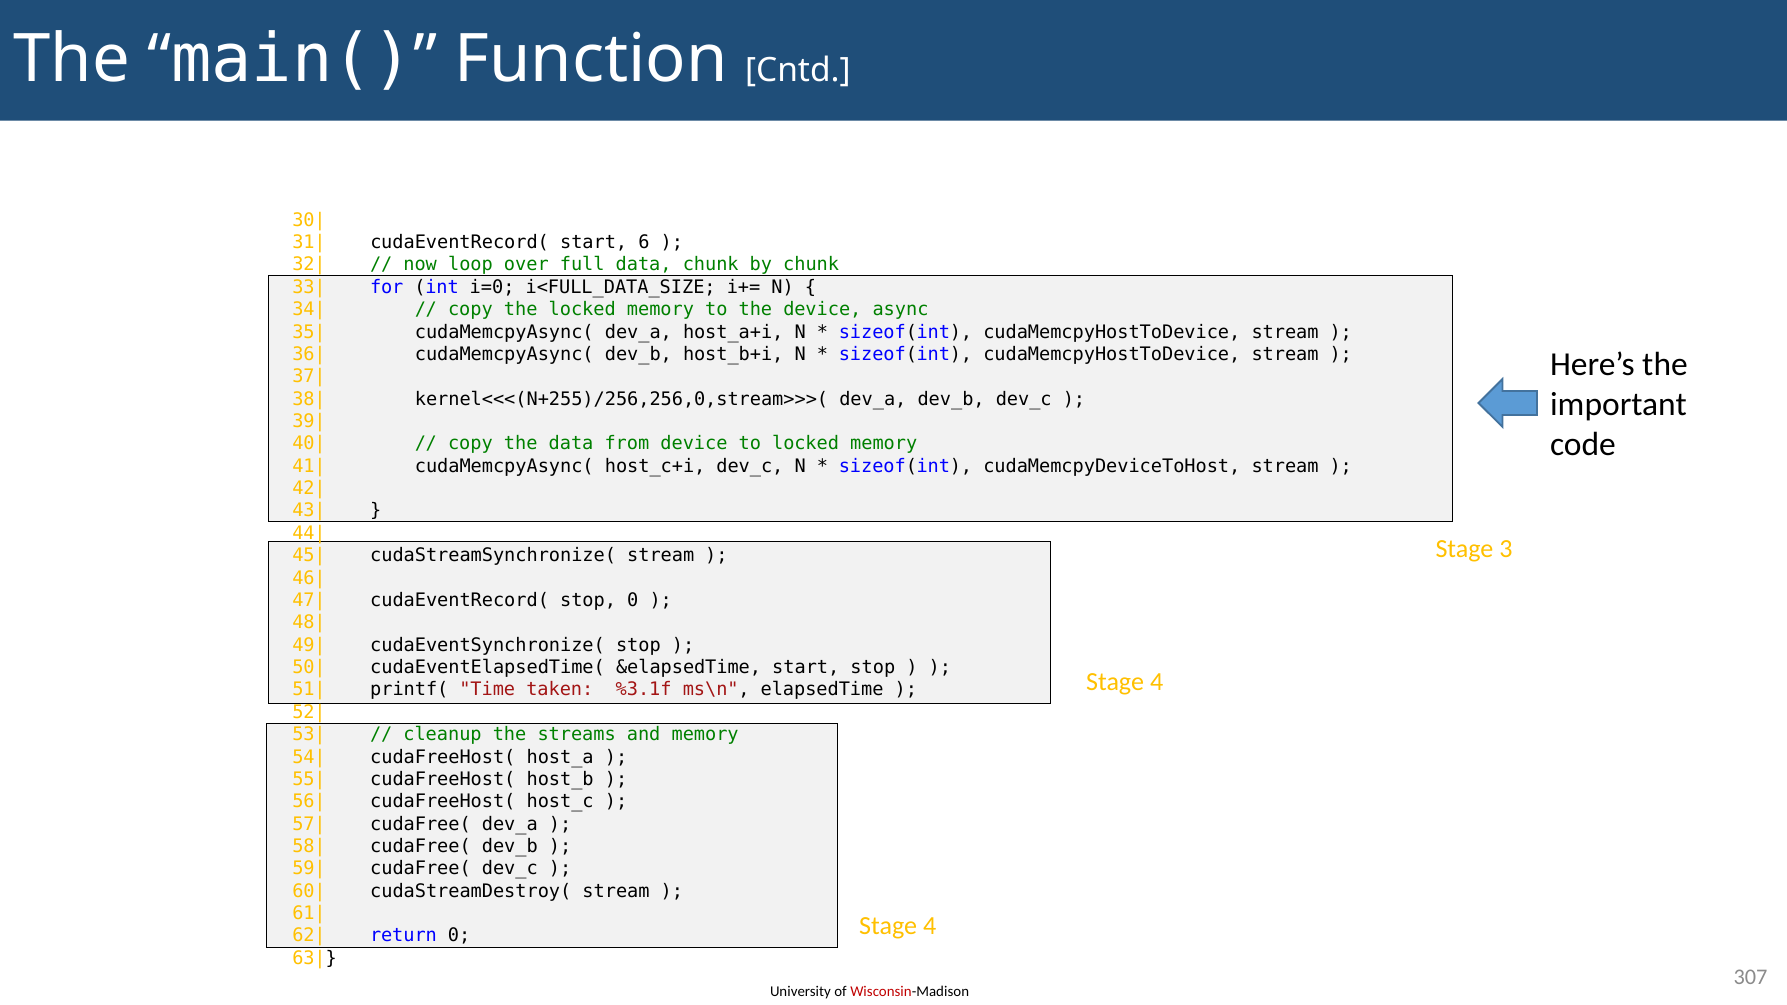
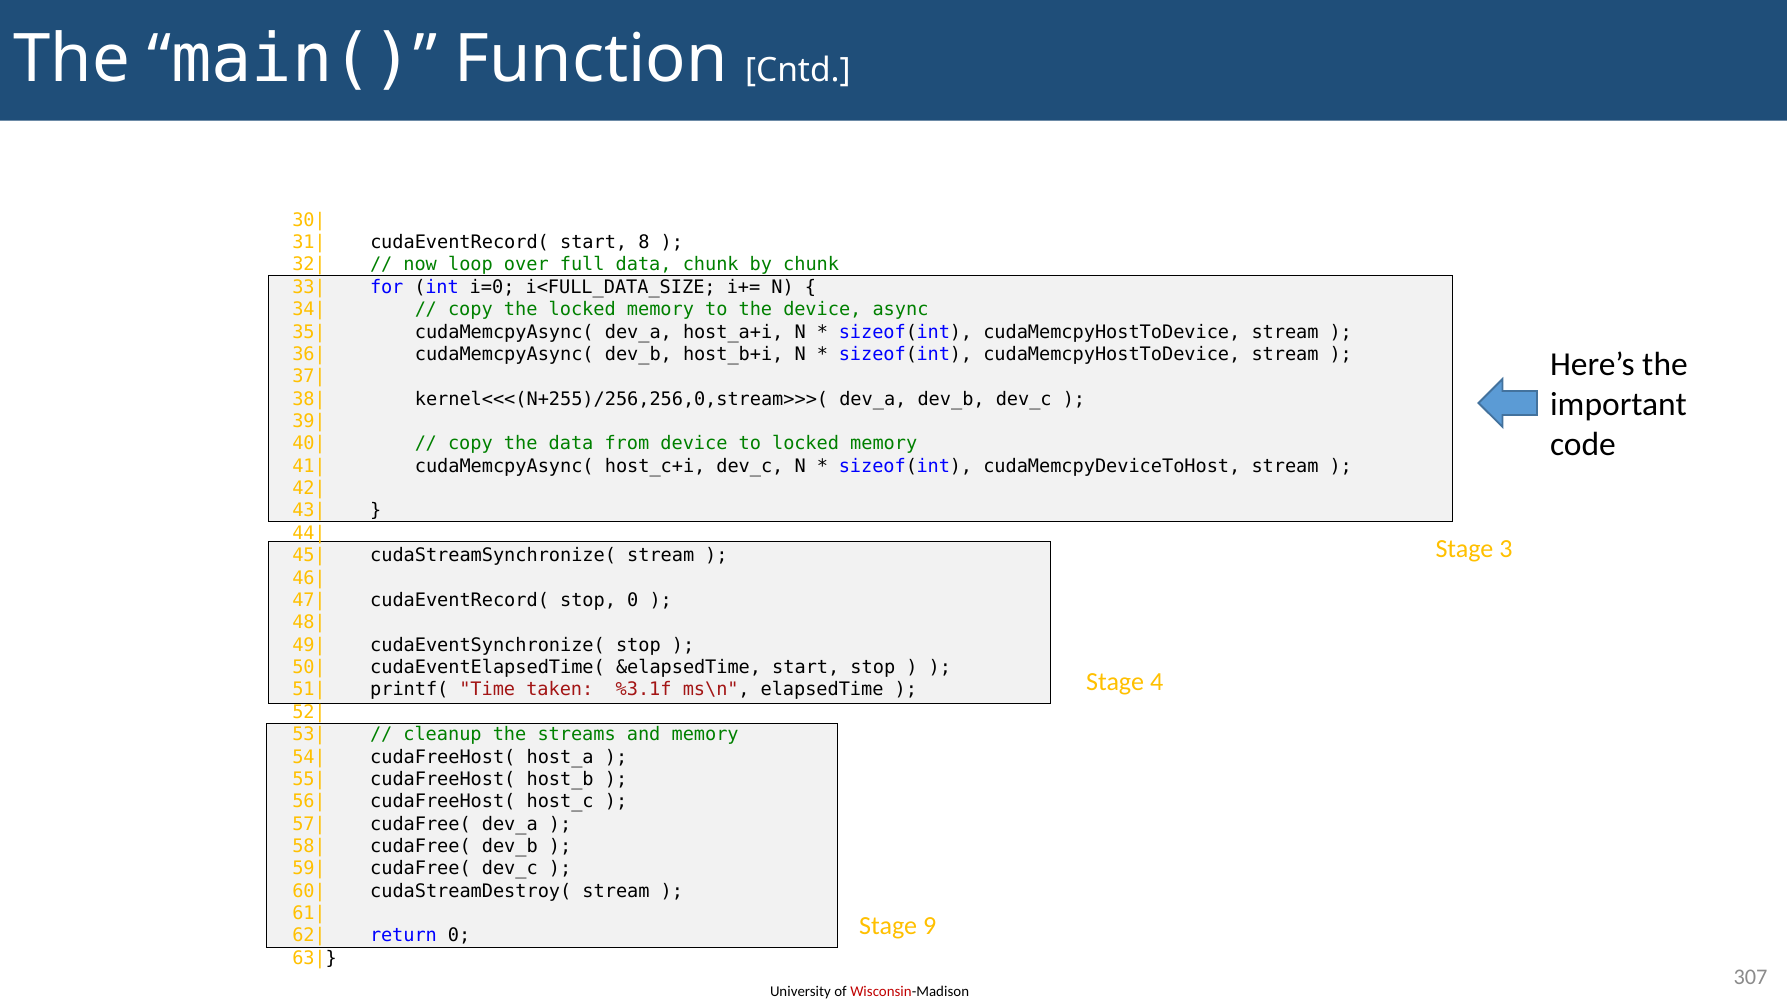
6: 6 -> 8
4 at (930, 926): 4 -> 9
